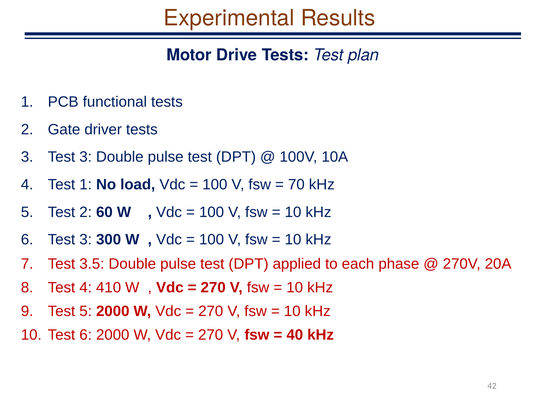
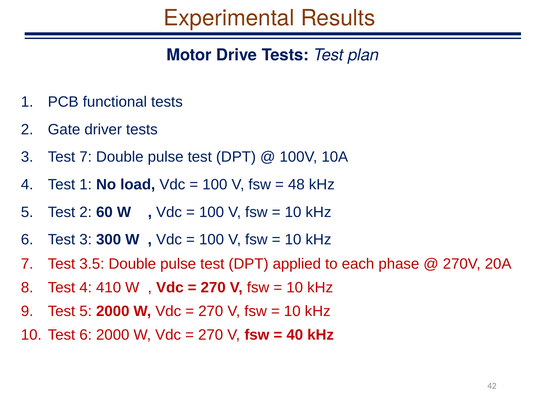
3 Test 3: 3 -> 7
70: 70 -> 48
